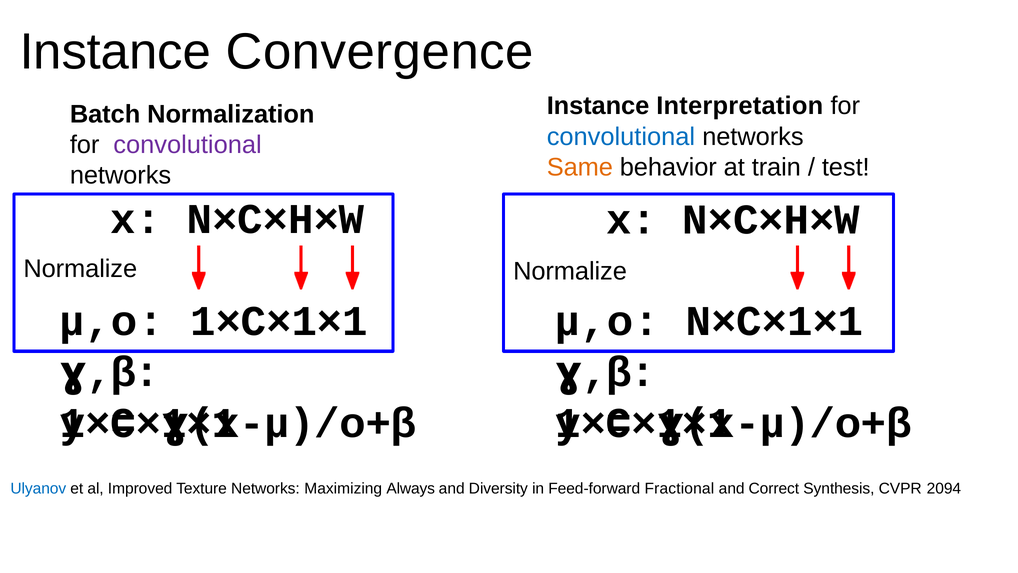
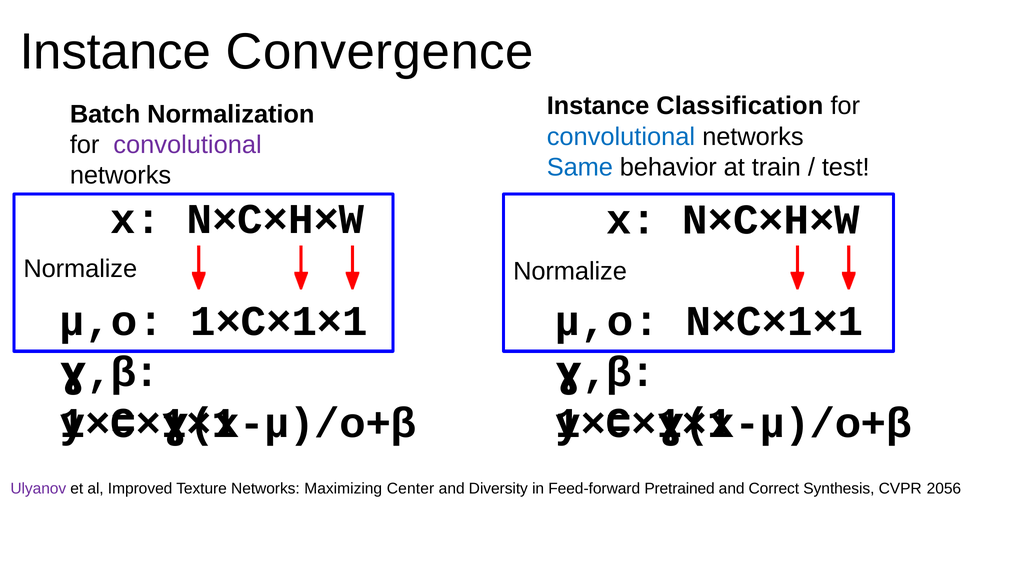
Interpretation: Interpretation -> Classification
Same colour: orange -> blue
Ulyanov colour: blue -> purple
Always: Always -> Center
Fractional: Fractional -> Pretrained
2094: 2094 -> 2056
